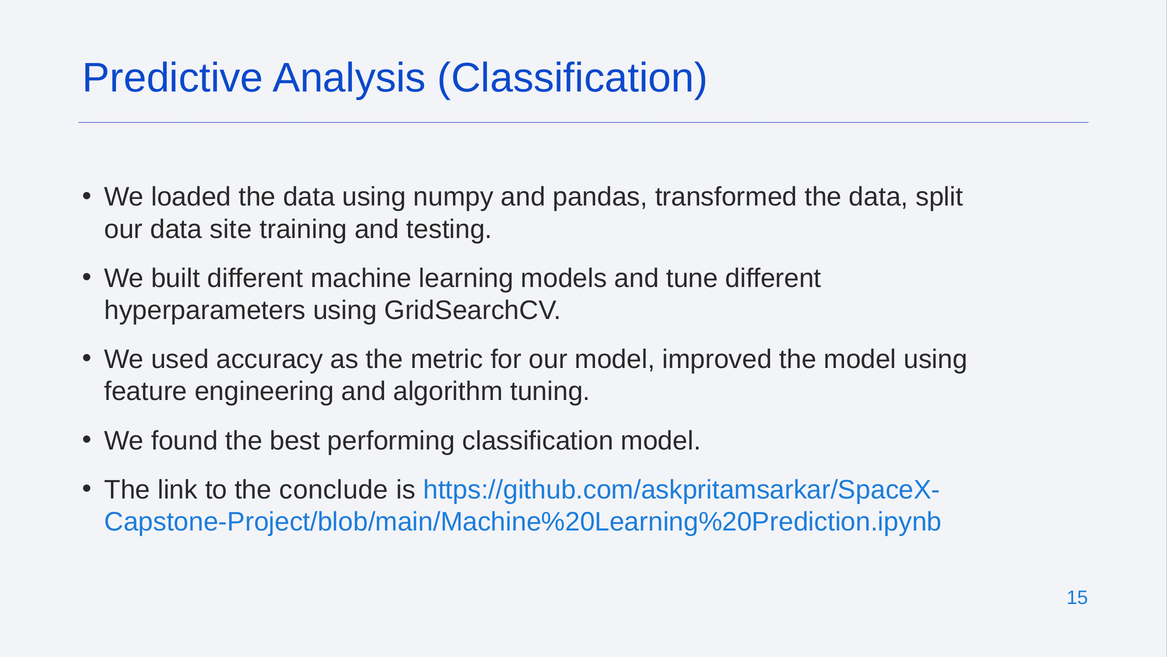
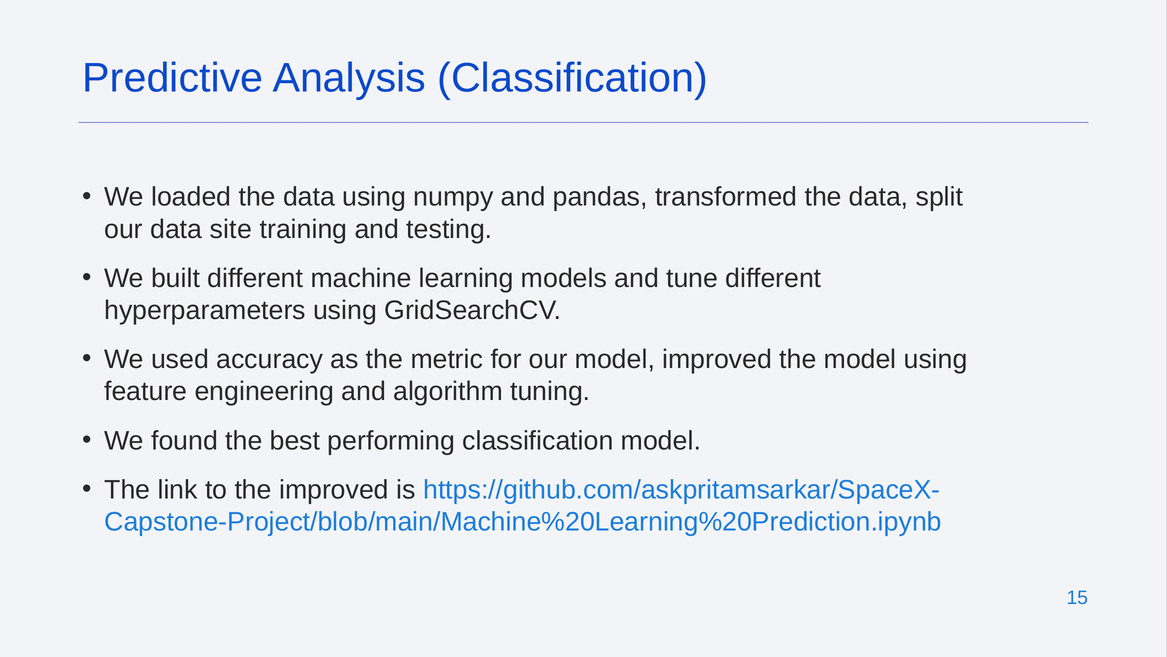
the conclude: conclude -> improved
